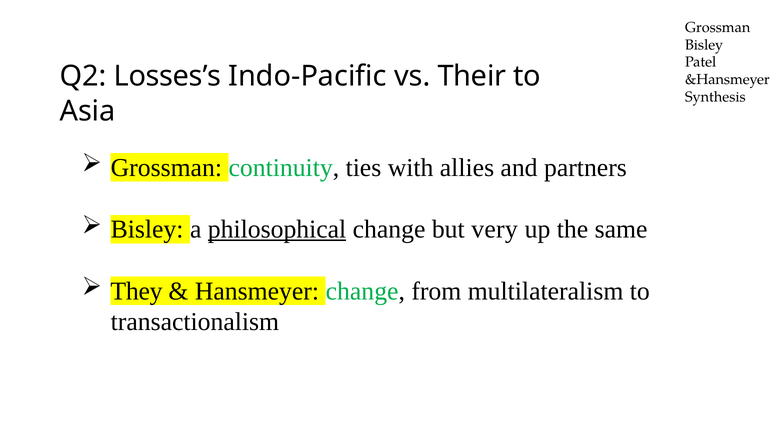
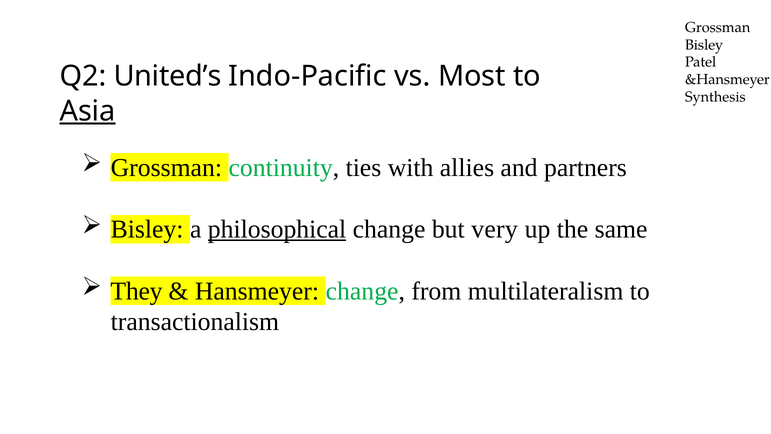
Losses’s: Losses’s -> United’s
Their: Their -> Most
Asia underline: none -> present
